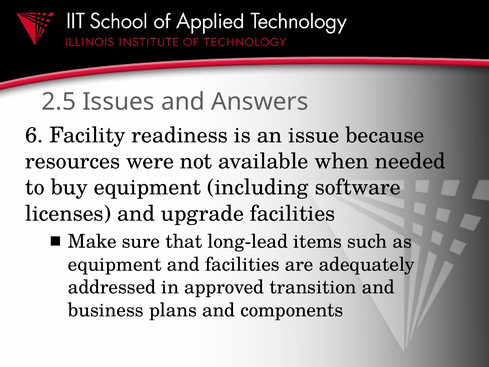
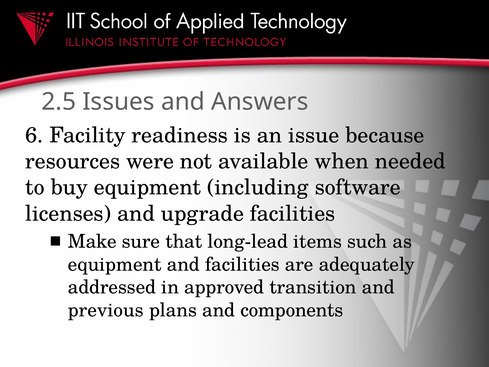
business: business -> previous
